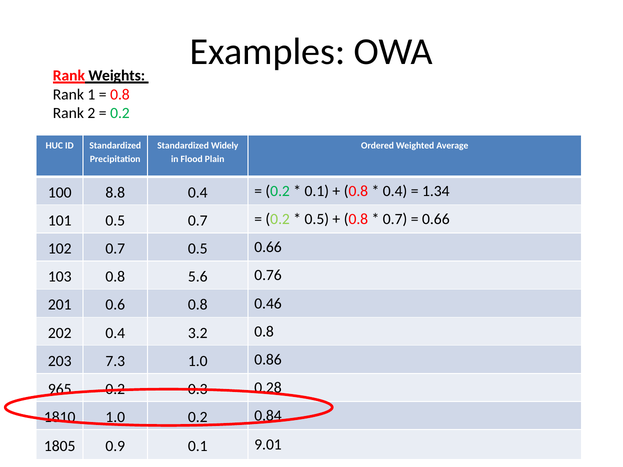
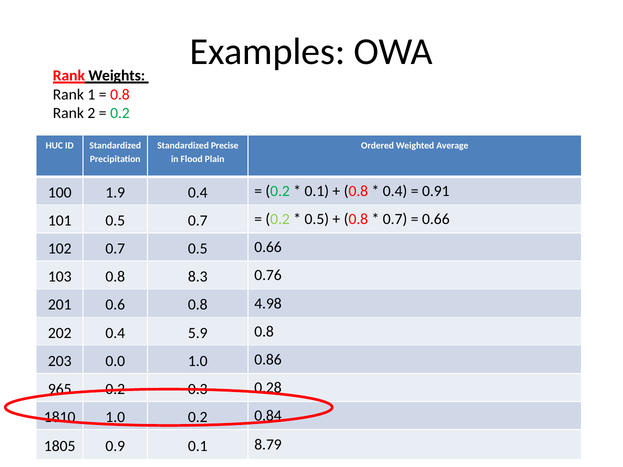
Widely: Widely -> Precise
8.8: 8.8 -> 1.9
1.34: 1.34 -> 0.91
5.6: 5.6 -> 8.3
0.46: 0.46 -> 4.98
3.2: 3.2 -> 5.9
7.3: 7.3 -> 0.0
9.01: 9.01 -> 8.79
